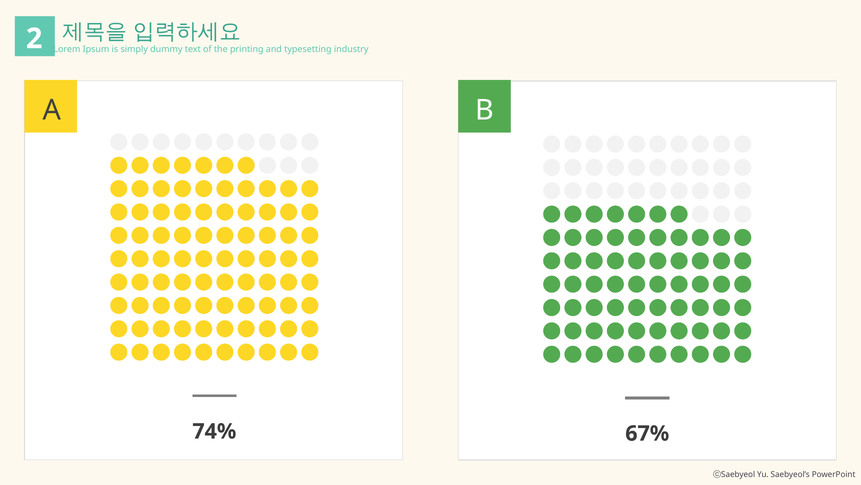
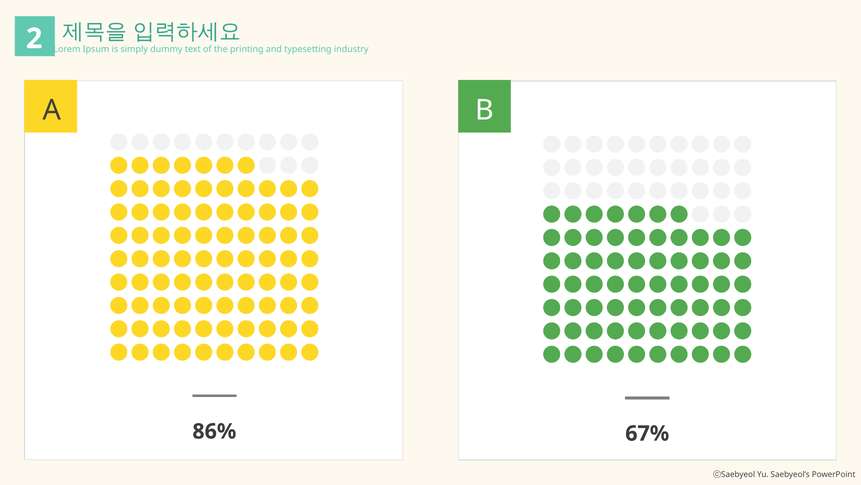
74%: 74% -> 86%
